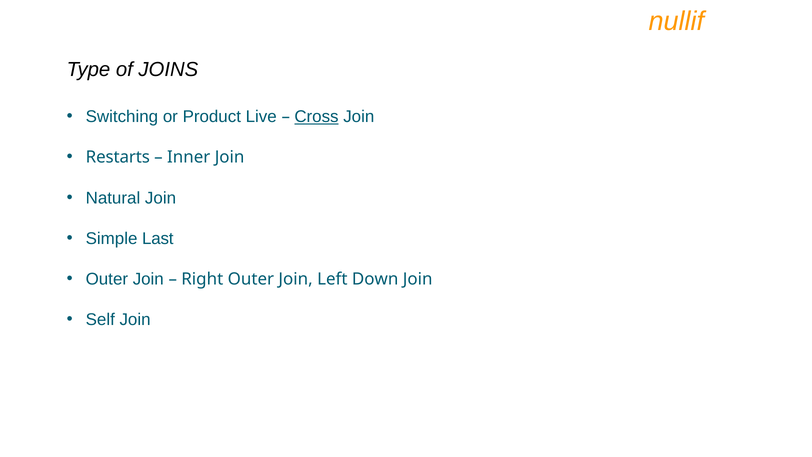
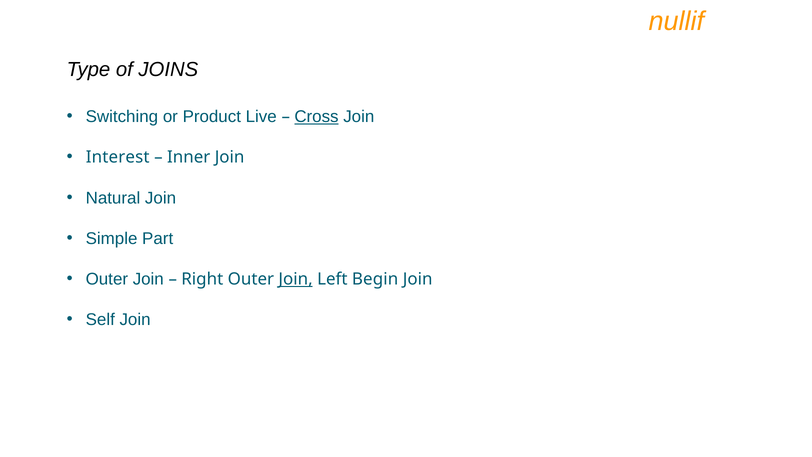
Restarts: Restarts -> Interest
Last: Last -> Part
Join at (296, 279) underline: none -> present
Down: Down -> Begin
